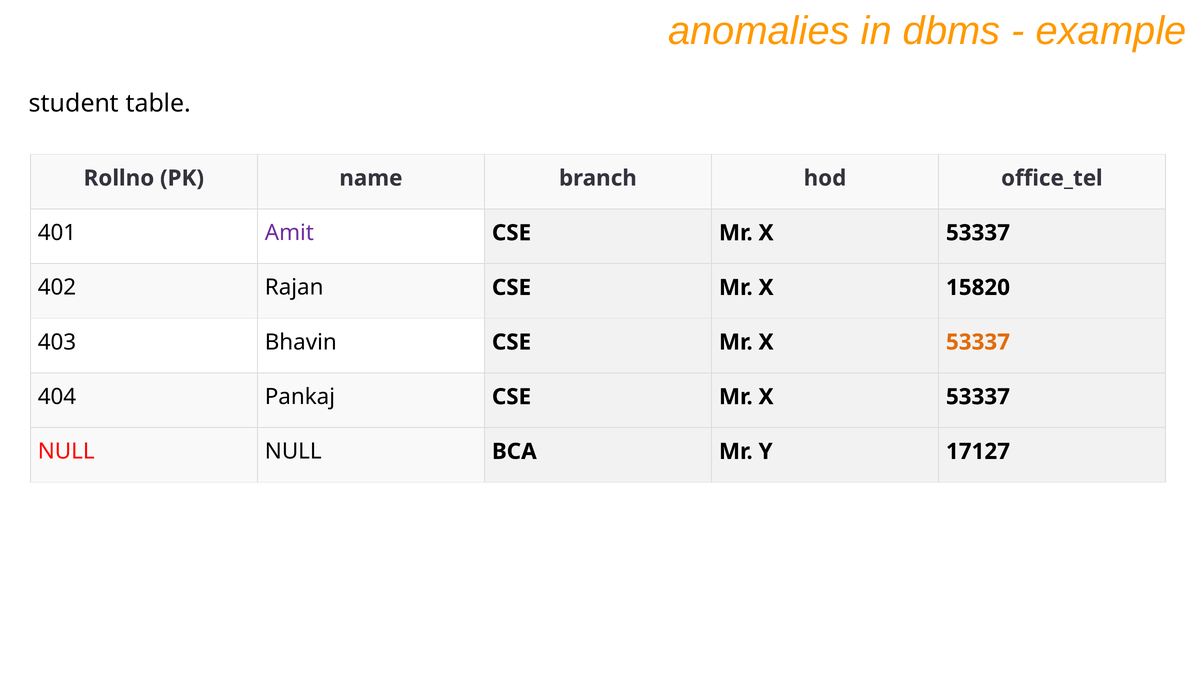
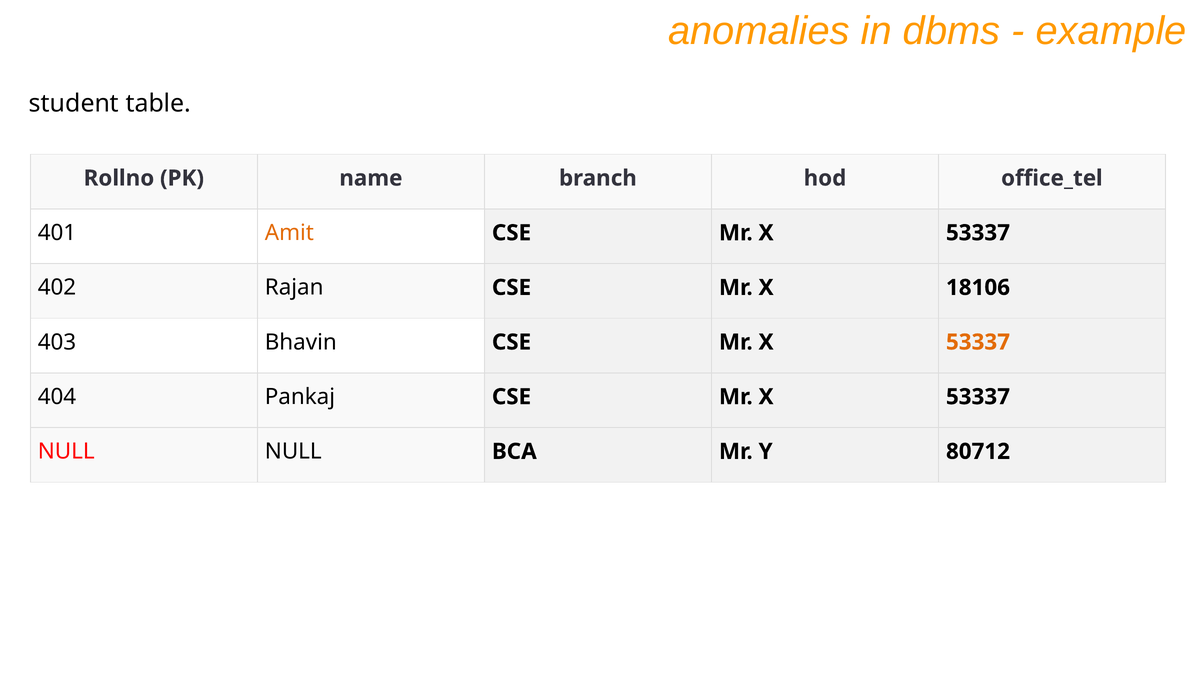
Amit colour: purple -> orange
15820: 15820 -> 18106
17127: 17127 -> 80712
